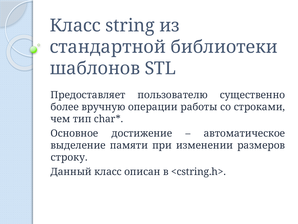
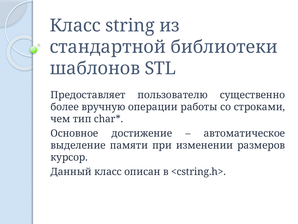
строку: строку -> курсор
